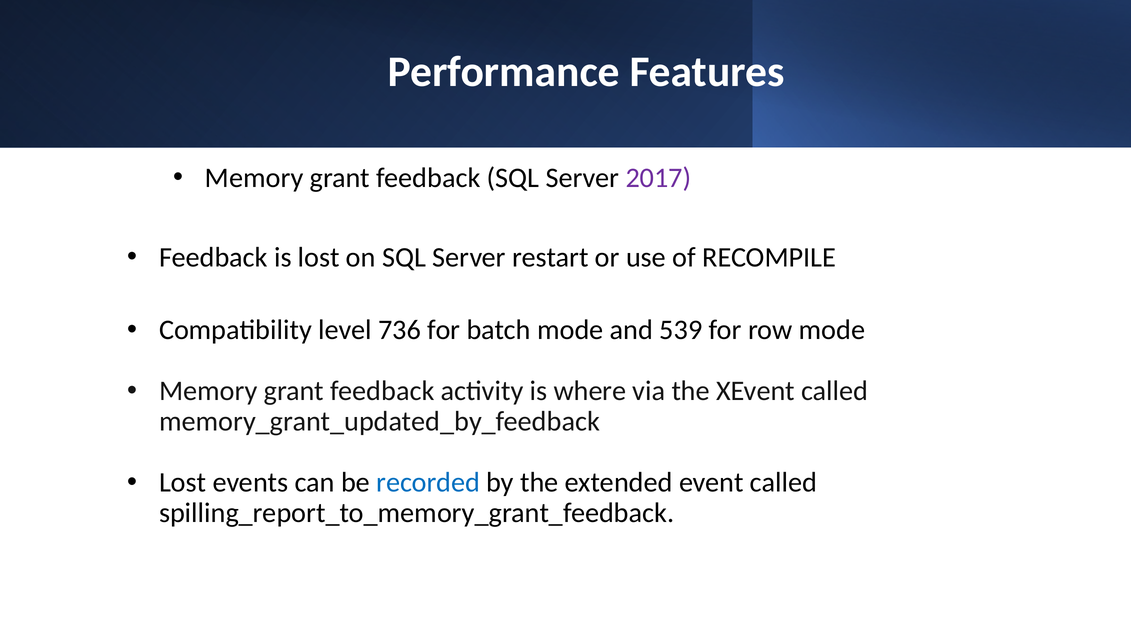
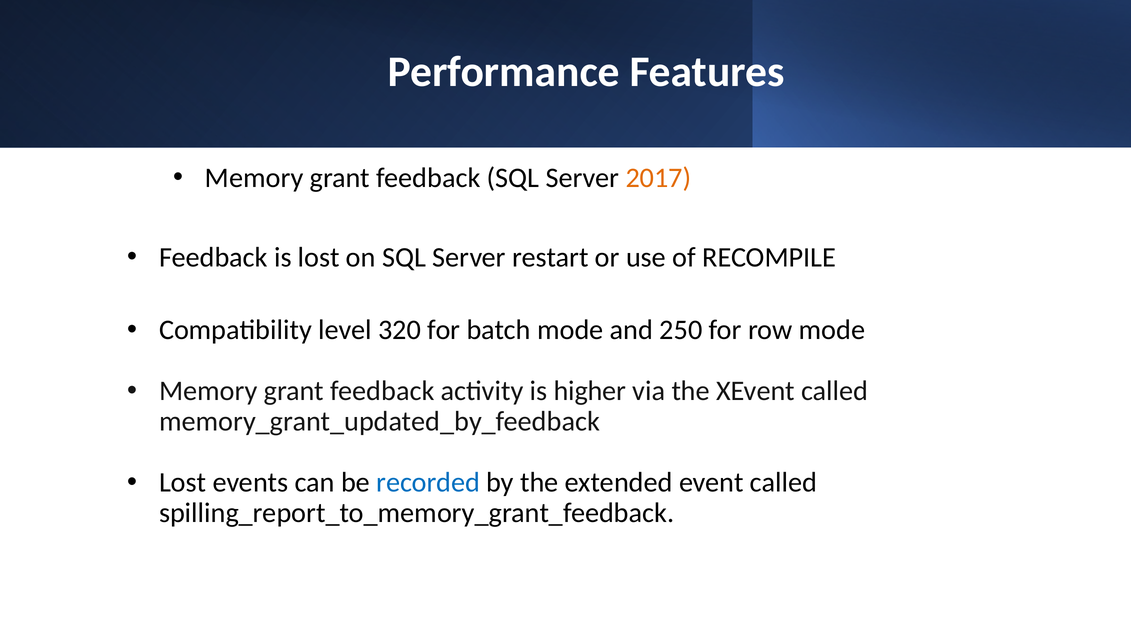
2017 colour: purple -> orange
736: 736 -> 320
539: 539 -> 250
where: where -> higher
